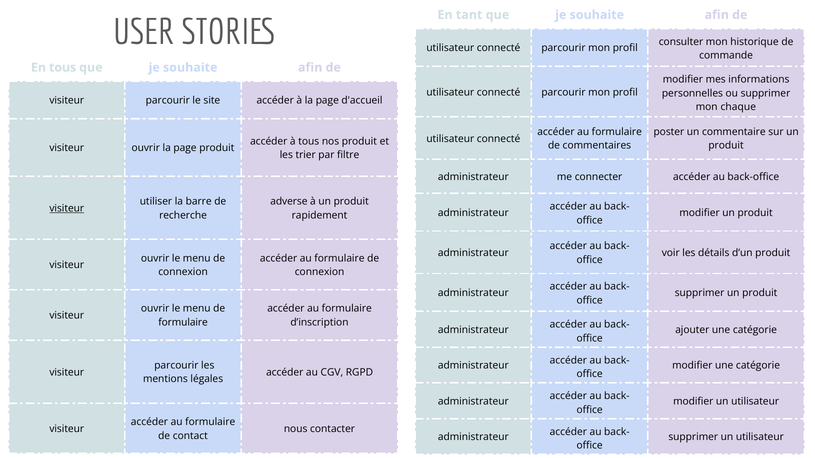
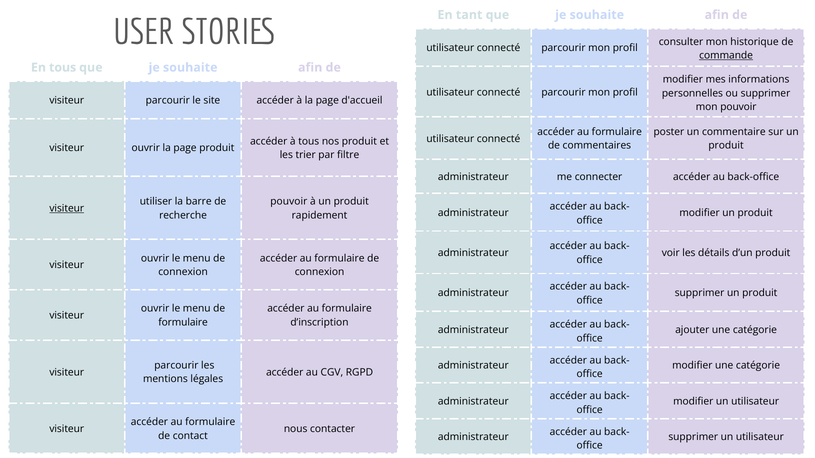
commande underline: none -> present
mon chaque: chaque -> pouvoir
adverse at (289, 202): adverse -> pouvoir
